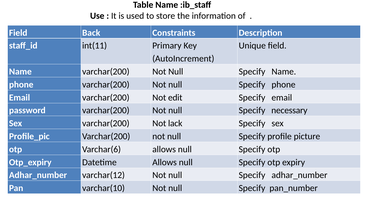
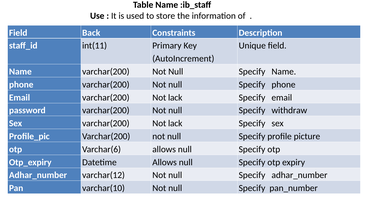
Email varchar(200 Not edit: edit -> lack
necessary: necessary -> withdraw
